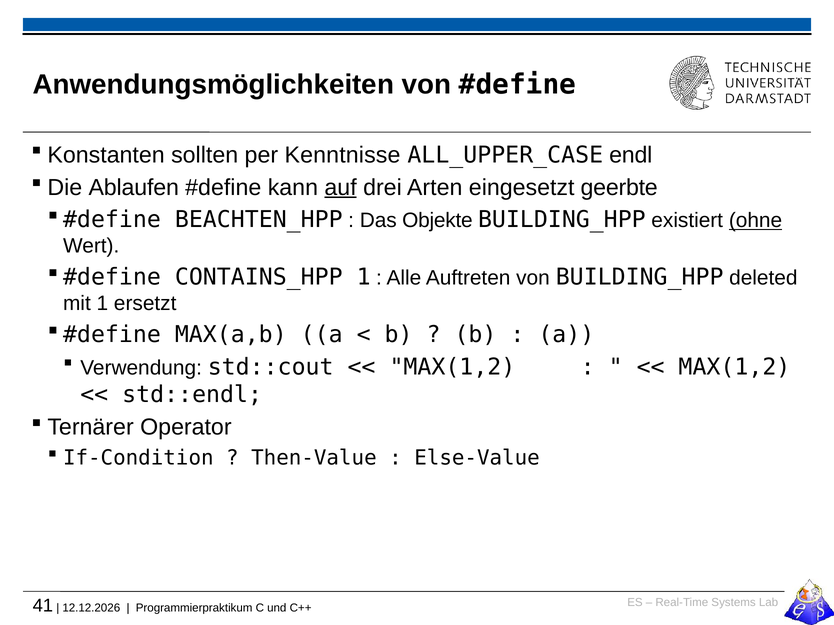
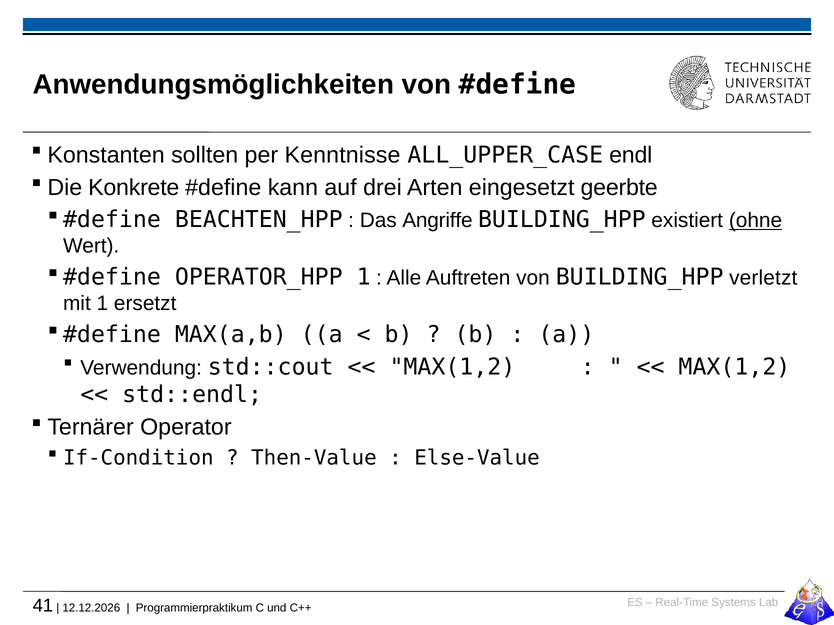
Ablaufen: Ablaufen -> Konkrete
auf underline: present -> none
Objekte: Objekte -> Angriffe
CONTAINS_HPP: CONTAINS_HPP -> OPERATOR_HPP
deleted: deleted -> verletzt
